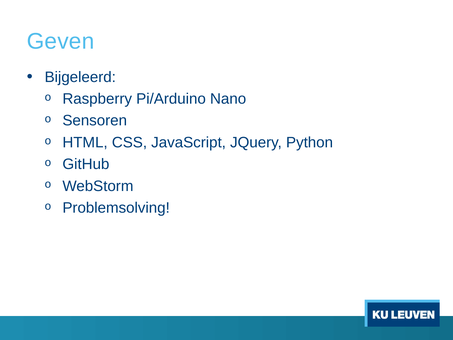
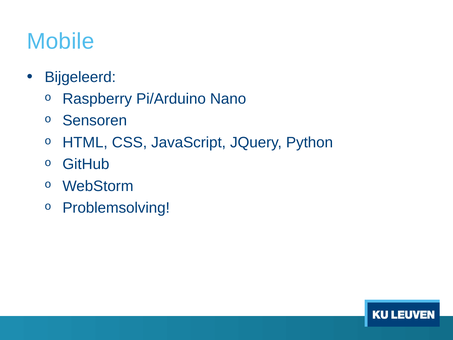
Geven: Geven -> Mobile
